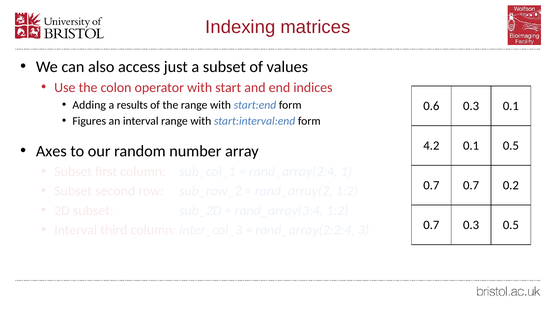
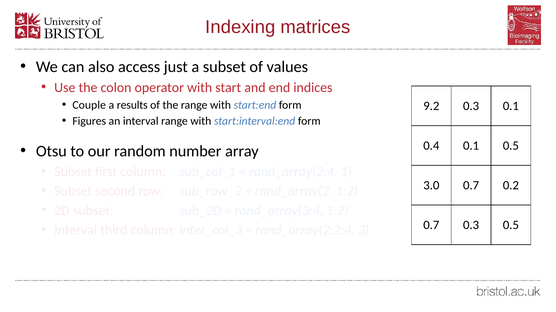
Adding: Adding -> Couple
0.6: 0.6 -> 9.2
4.2: 4.2 -> 0.4
Axes: Axes -> Otsu
0.7 at (431, 186): 0.7 -> 3.0
